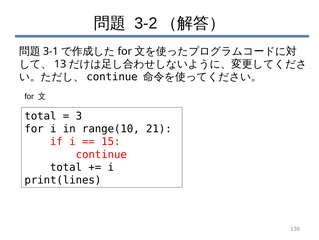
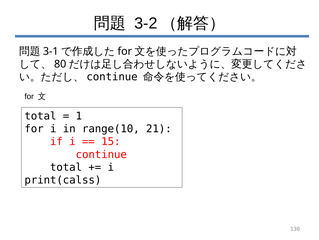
13: 13 -> 80
3: 3 -> 1
print(lines: print(lines -> print(calss
